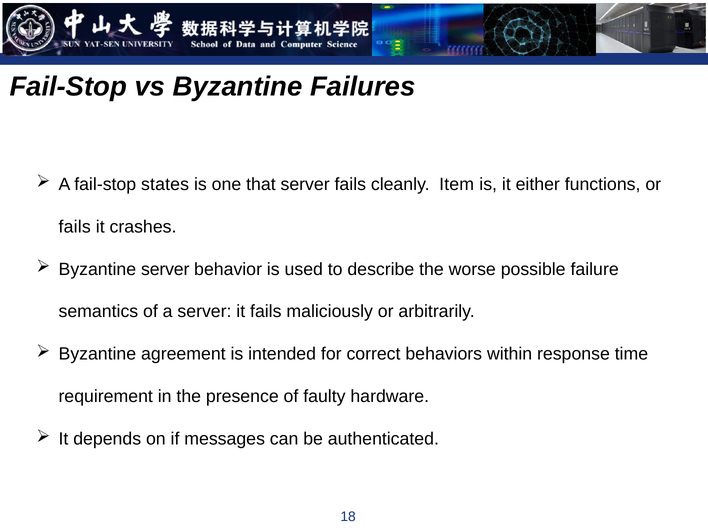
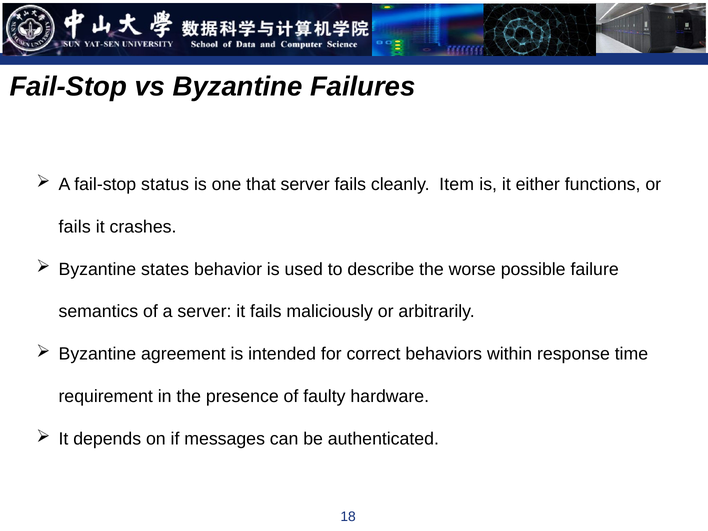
states: states -> status
Byzantine server: server -> states
